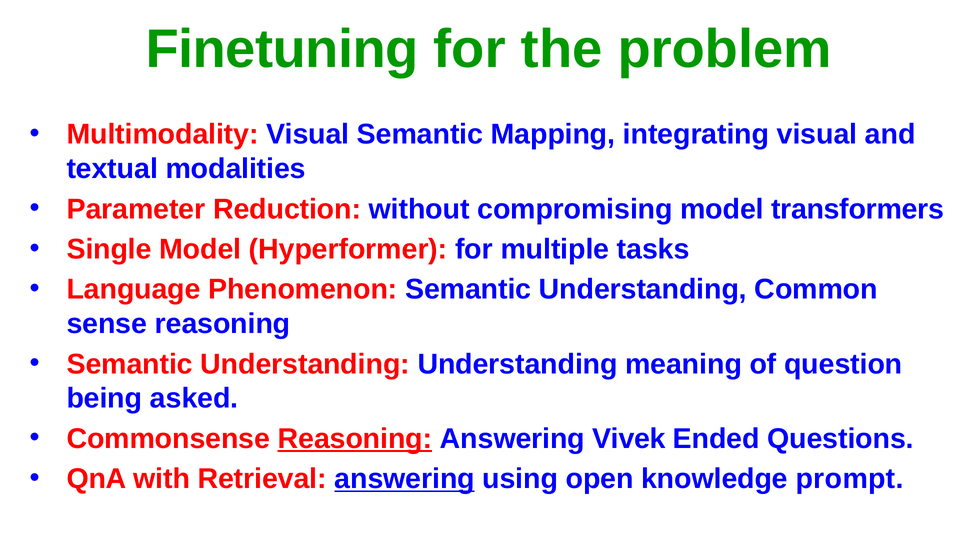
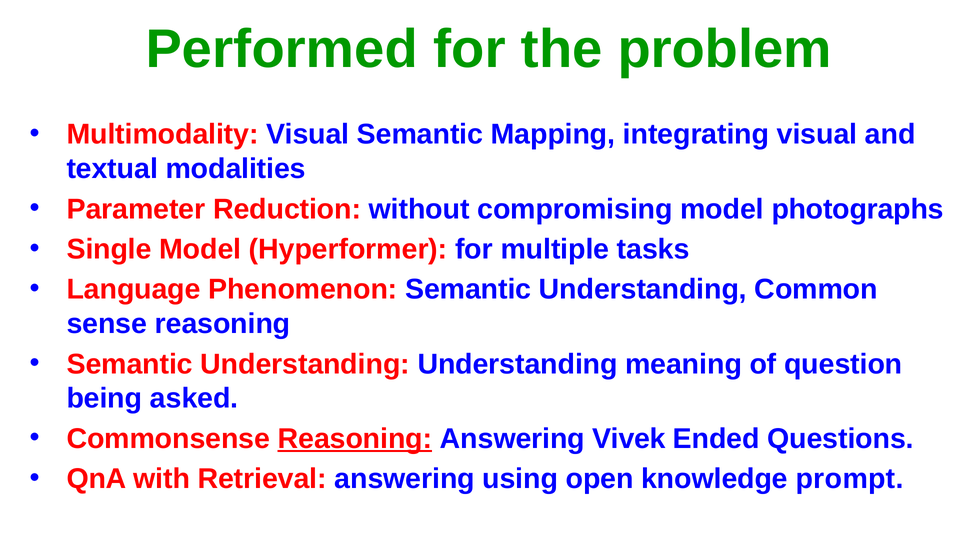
Finetuning: Finetuning -> Performed
transformers: transformers -> photographs
answering at (405, 479) underline: present -> none
